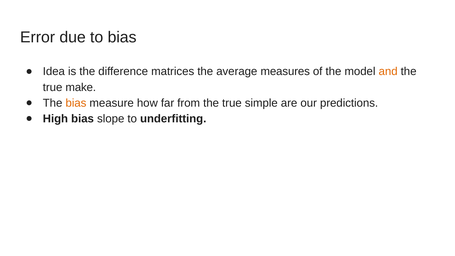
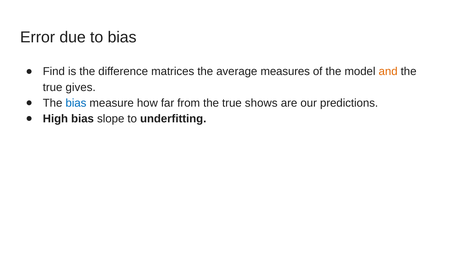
Idea: Idea -> Find
make: make -> gives
bias at (76, 103) colour: orange -> blue
simple: simple -> shows
